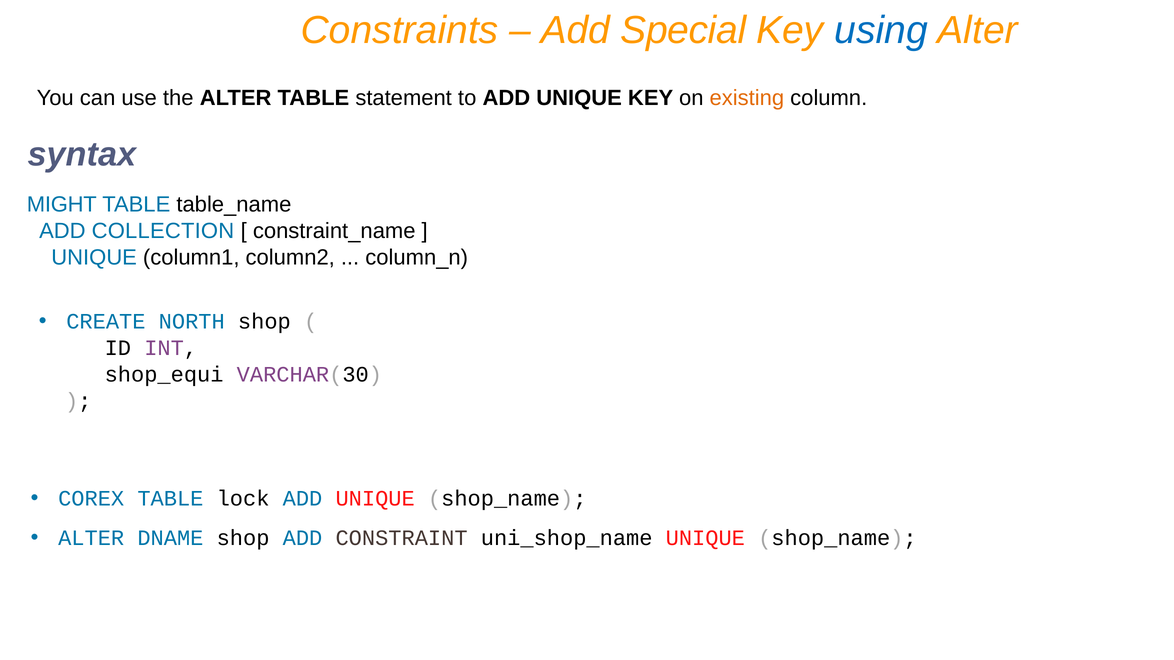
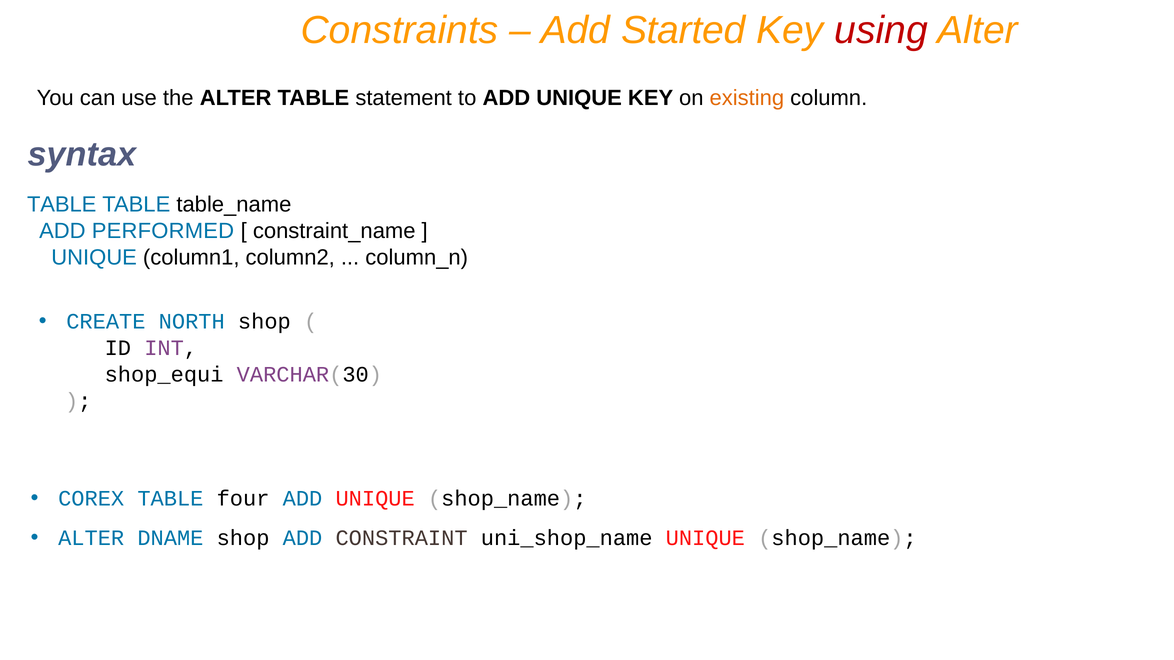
Special: Special -> Started
using colour: blue -> red
MIGHT at (62, 205): MIGHT -> TABLE
COLLECTION: COLLECTION -> PERFORMED
lock: lock -> four
